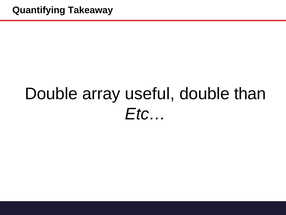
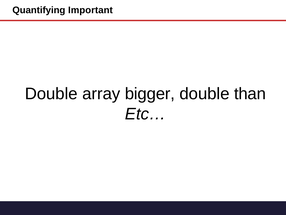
Takeaway: Takeaway -> Important
useful: useful -> bigger
